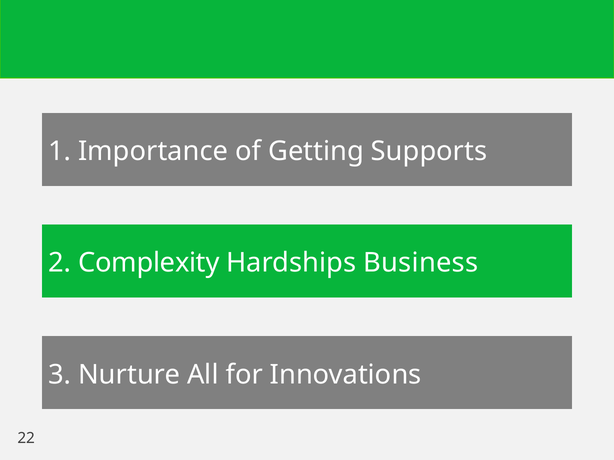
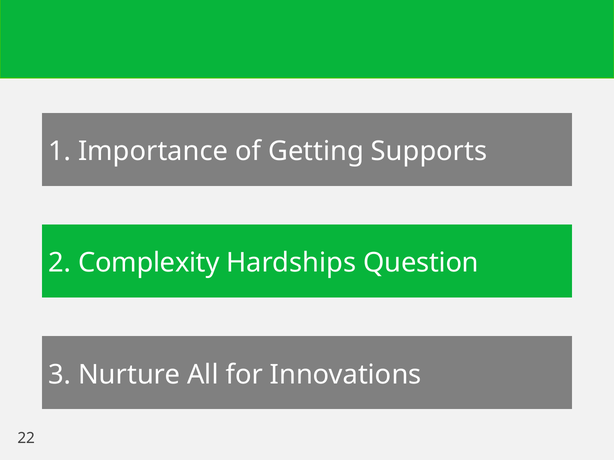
Business: Business -> Question
